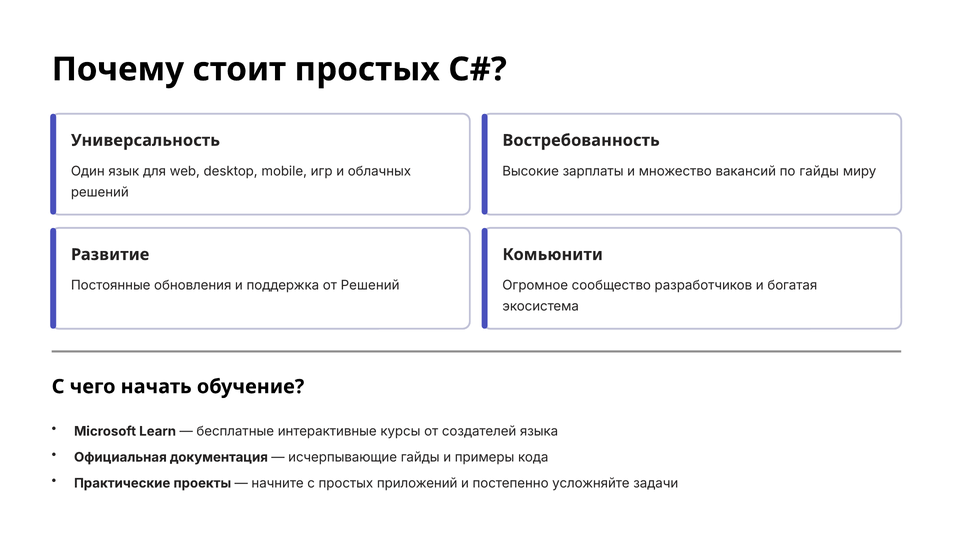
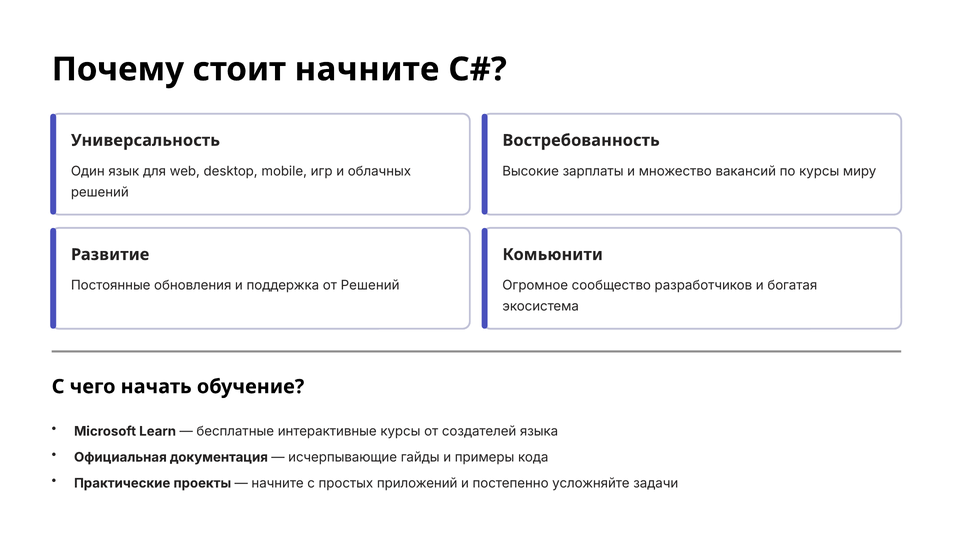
стоит простых: простых -> начните
по гайды: гайды -> курсы
